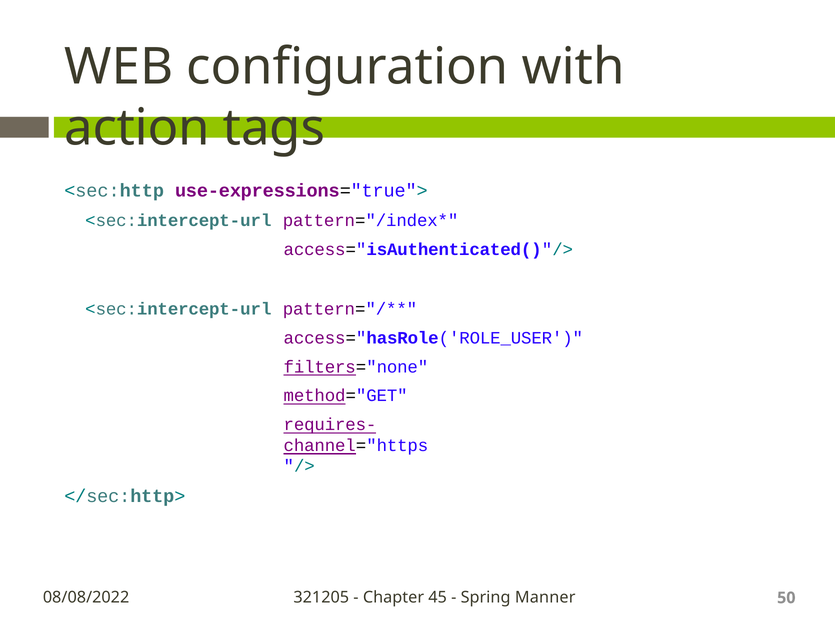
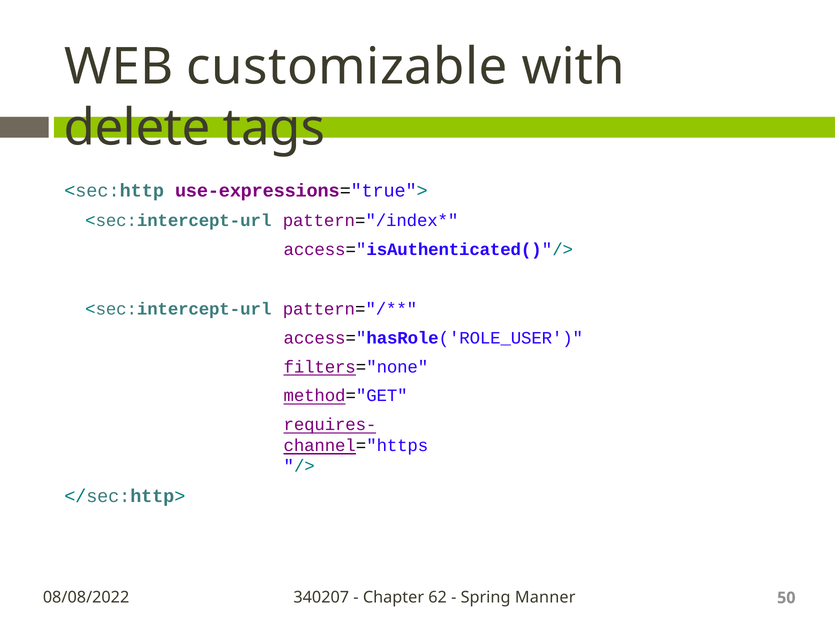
configuration: configuration -> customizable
action: action -> delete
321205: 321205 -> 340207
45: 45 -> 62
